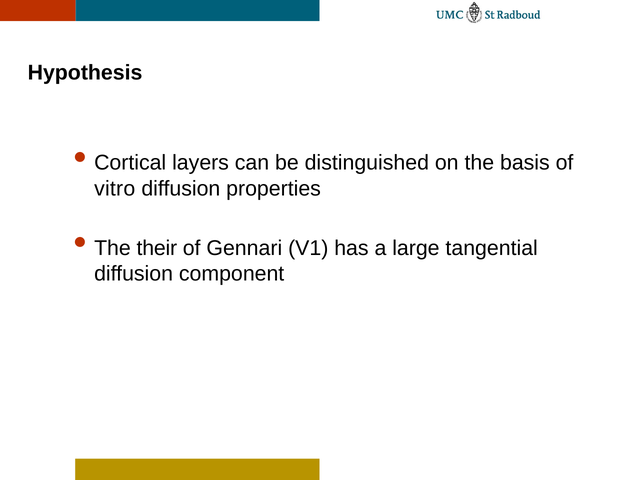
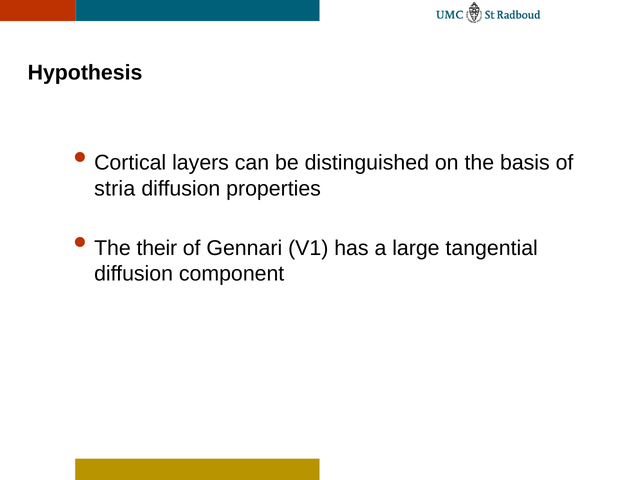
vitro: vitro -> stria
